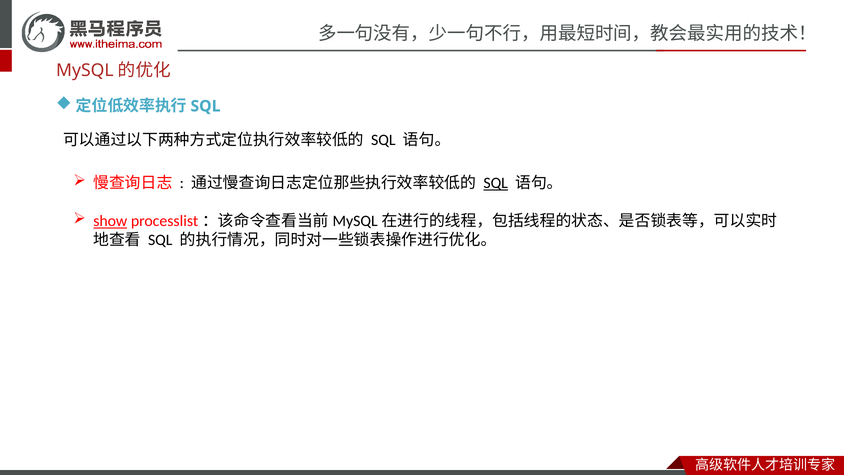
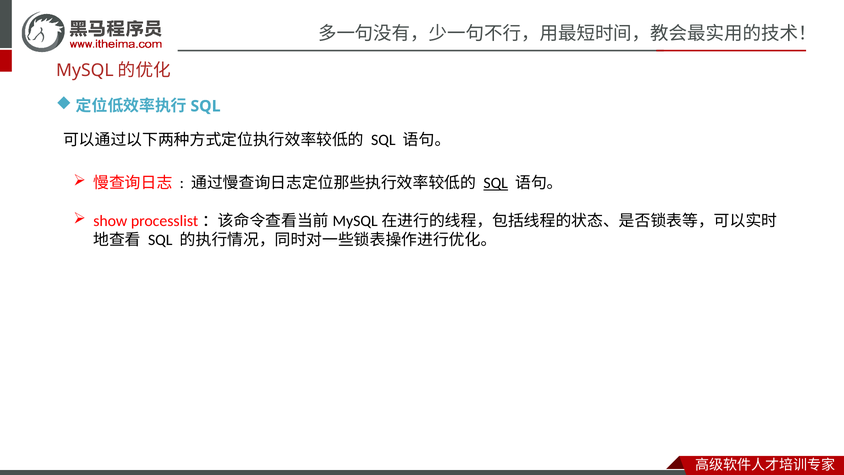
show underline: present -> none
